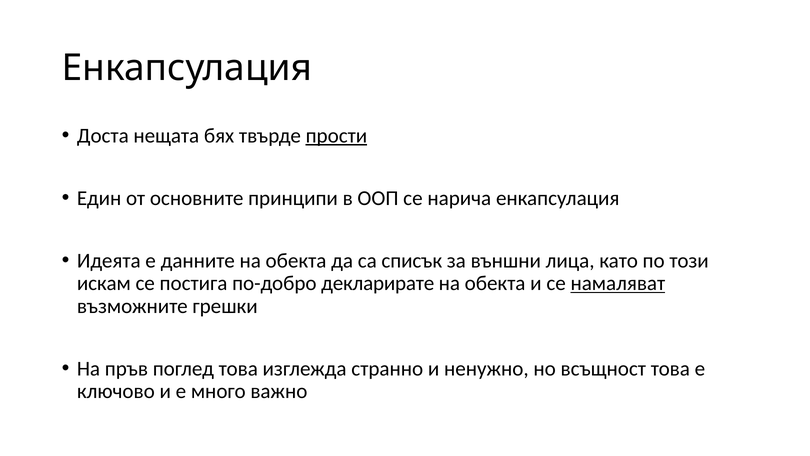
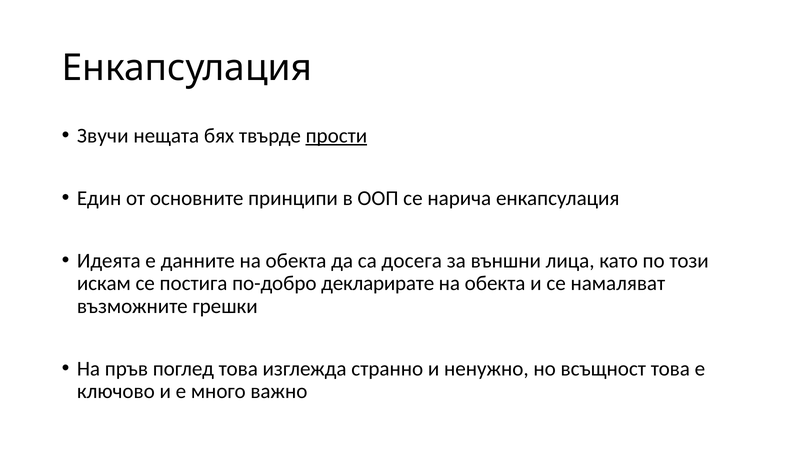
Доста: Доста -> Звучи
списък: списък -> досега
намаляват underline: present -> none
